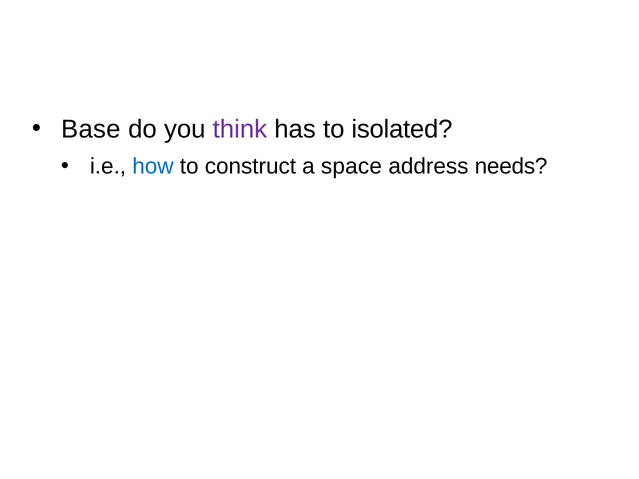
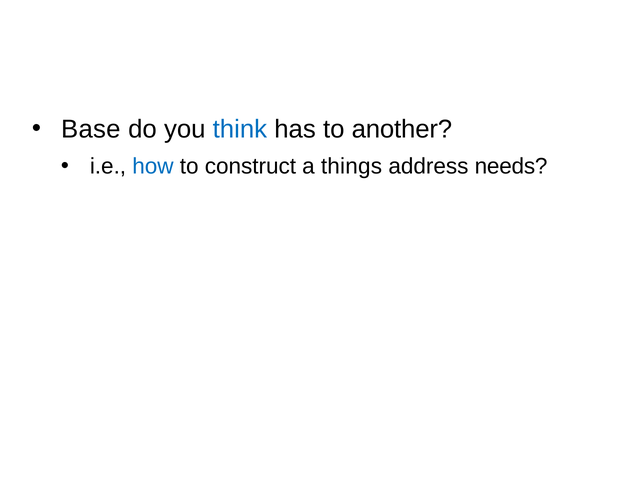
think colour: purple -> blue
isolated: isolated -> another
space: space -> things
